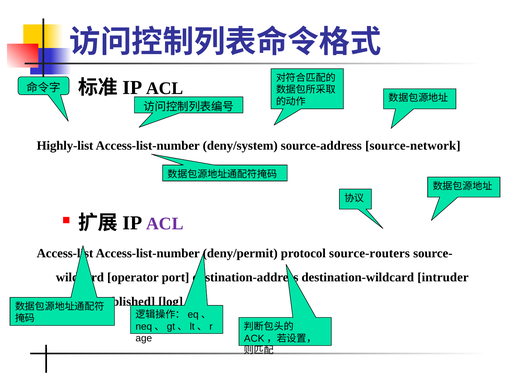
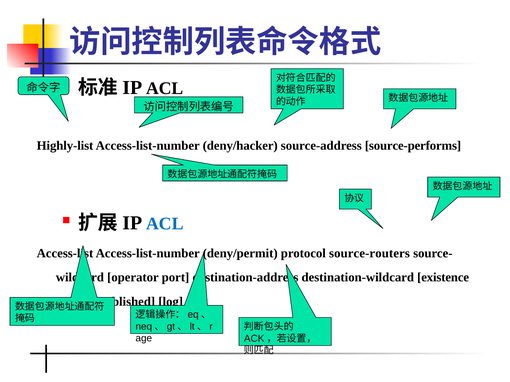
deny/system: deny/system -> deny/hacker
source-network: source-network -> source-performs
ACL at (165, 224) colour: purple -> blue
intruder: intruder -> existence
